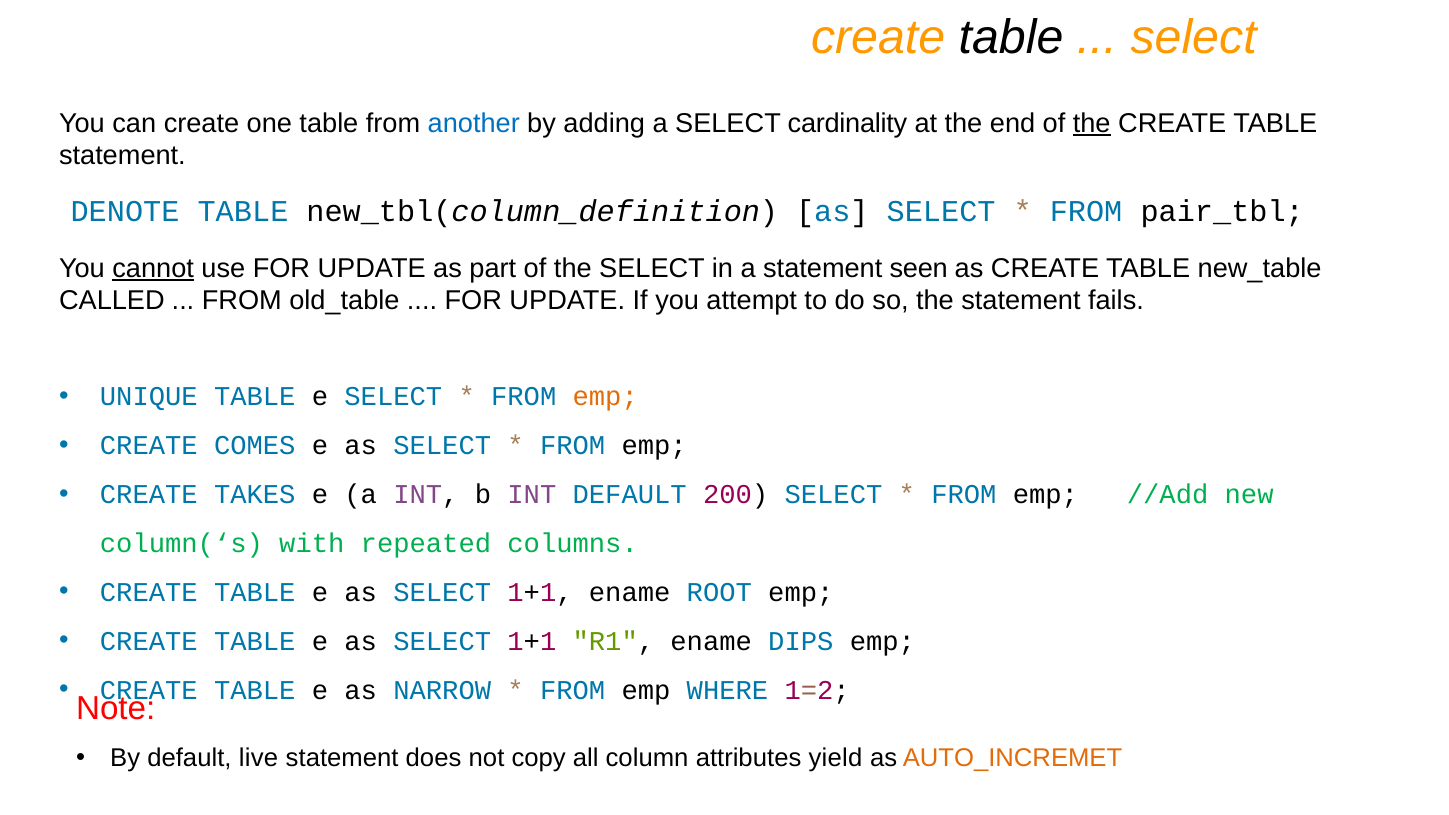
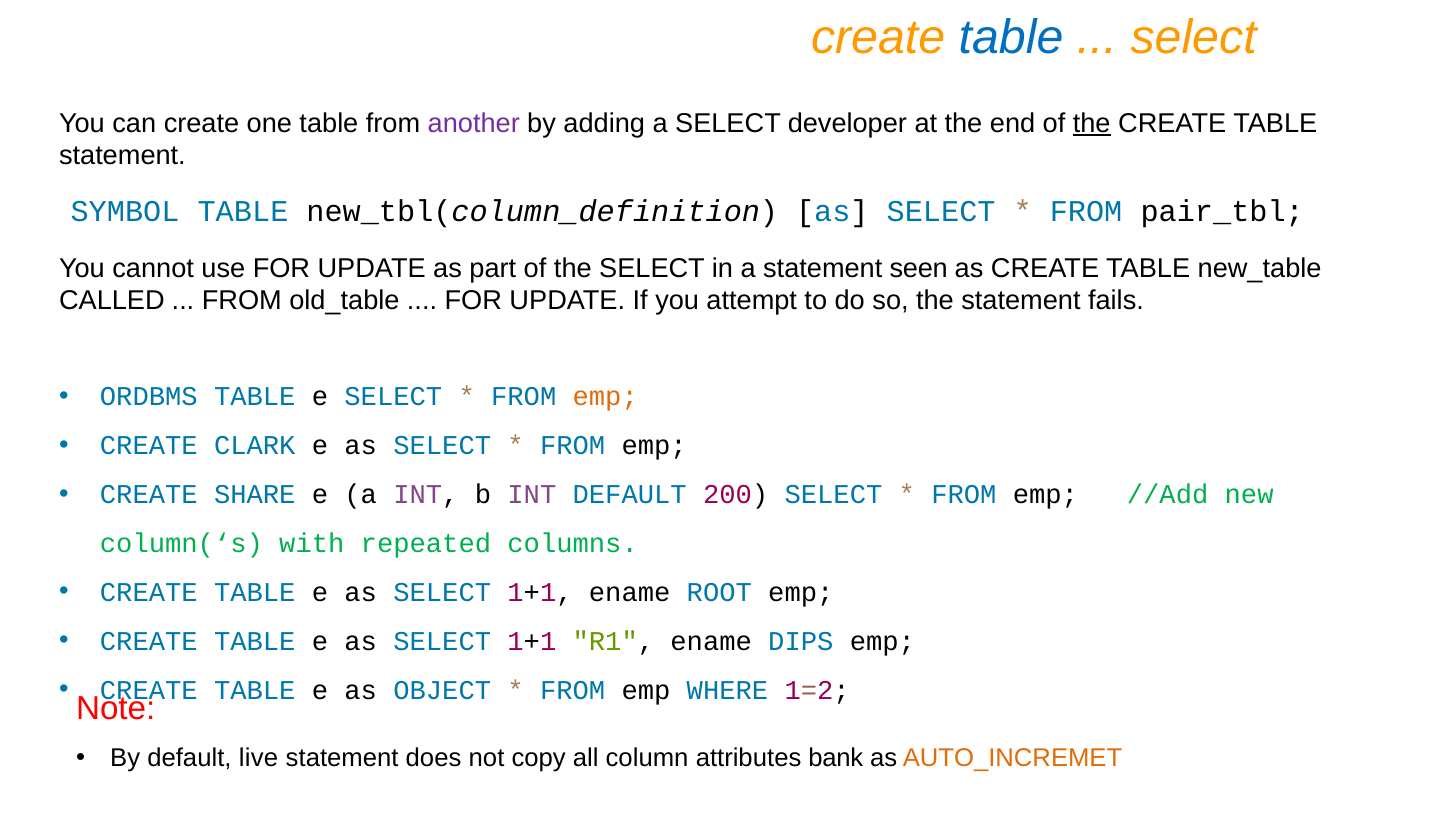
table at (1011, 38) colour: black -> blue
another colour: blue -> purple
cardinality: cardinality -> developer
DENOTE: DENOTE -> SYMBOL
cannot underline: present -> none
UNIQUE: UNIQUE -> ORDBMS
COMES: COMES -> CLARK
TAKES: TAKES -> SHARE
NARROW: NARROW -> OBJECT
yield: yield -> bank
